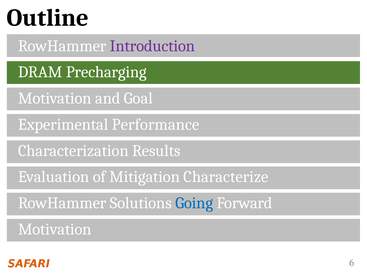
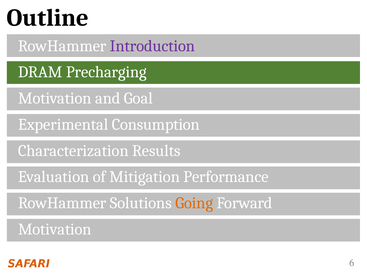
Performance: Performance -> Consumption
Characterize: Characterize -> Performance
Going colour: blue -> orange
